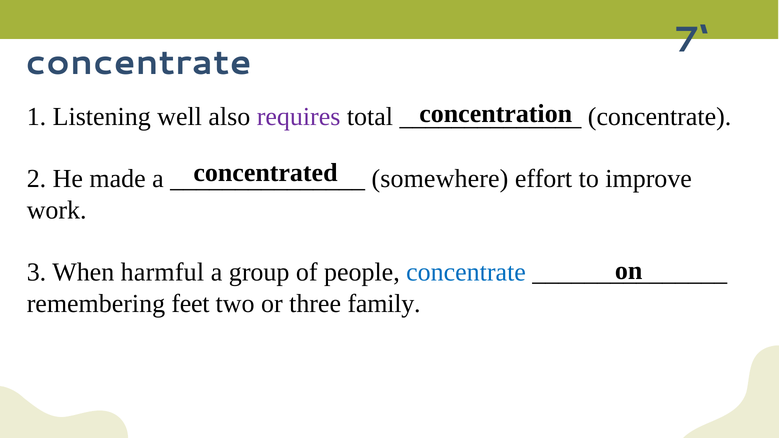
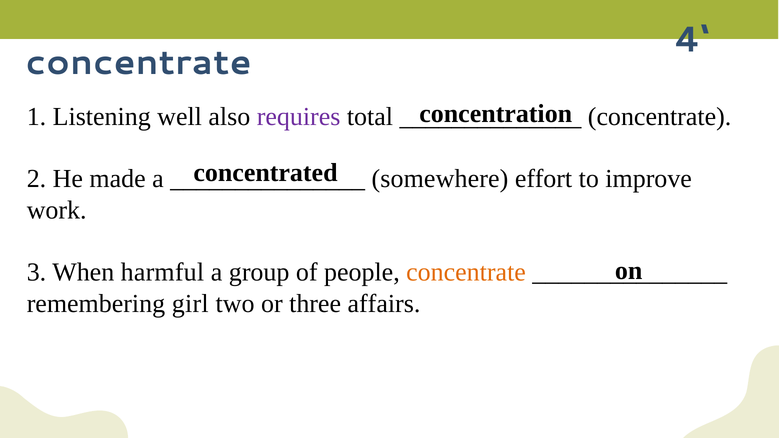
7‘: 7‘ -> 4‘
concentrate at (466, 272) colour: blue -> orange
feet: feet -> girl
family: family -> affairs
